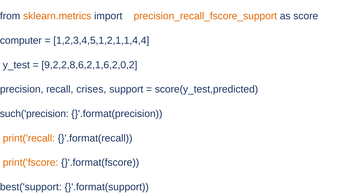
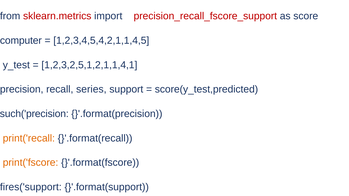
sklearn.metrics colour: orange -> red
precision_recall_fscore_support colour: orange -> red
1,2,3,4,5,1,2,1,1,4,4: 1,2,3,4,5,1,2,1,1,4,4 -> 1,2,3,4,5,4,2,1,1,4,5
9,2,2,8,6,2,1,6,2,0,2: 9,2,2,8,6,2,1,6,2,0,2 -> 1,2,3,2,5,1,2,1,1,4,1
crises: crises -> series
best('support: best('support -> fires('support
